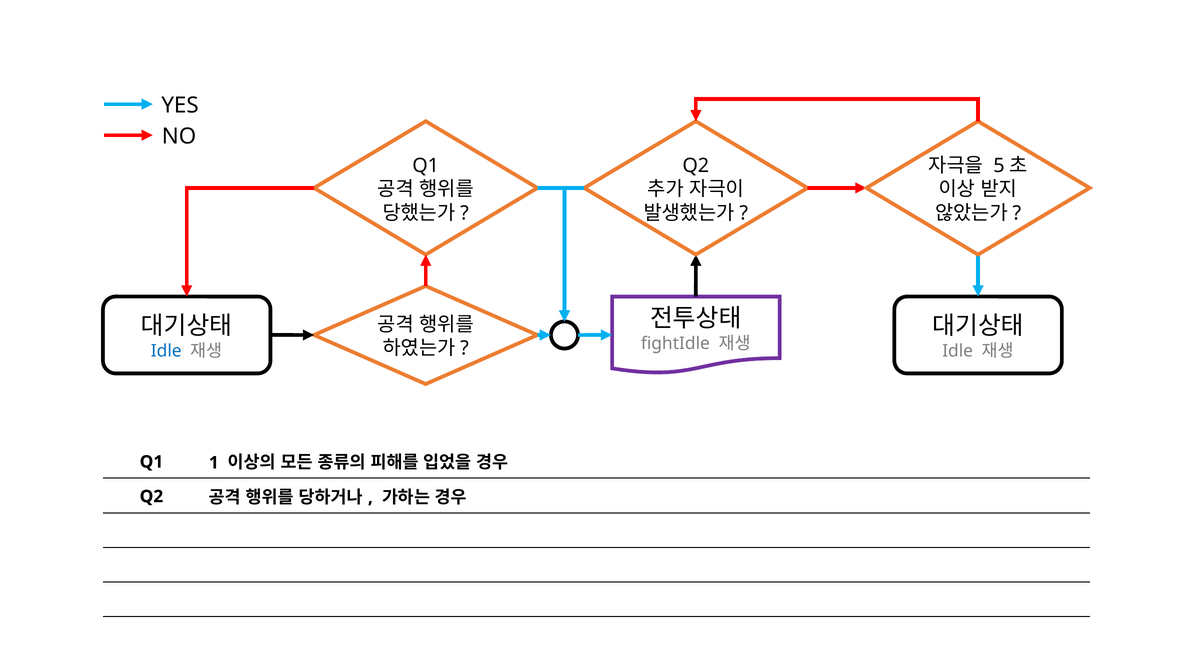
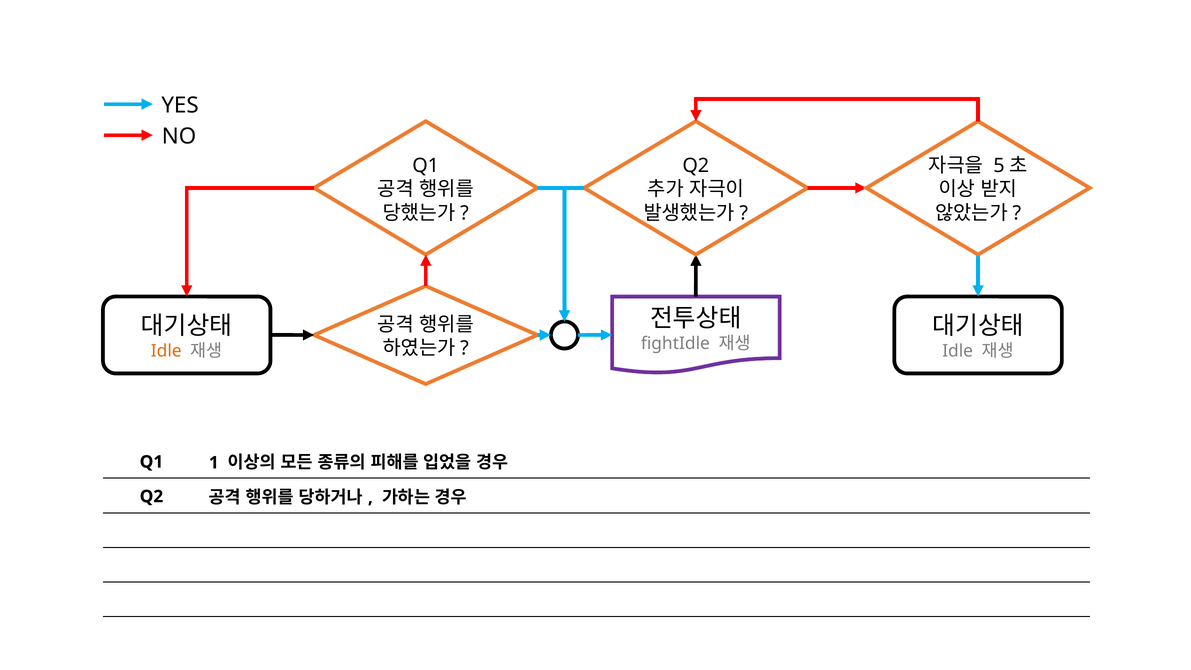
Idle at (166, 351) colour: blue -> orange
